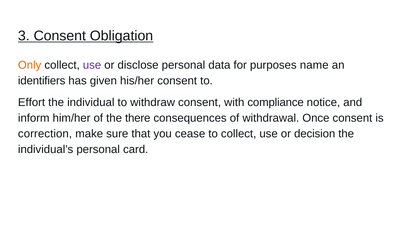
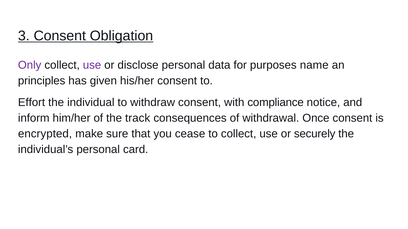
Only colour: orange -> purple
identifiers: identifiers -> principles
there: there -> track
correction: correction -> encrypted
decision: decision -> securely
